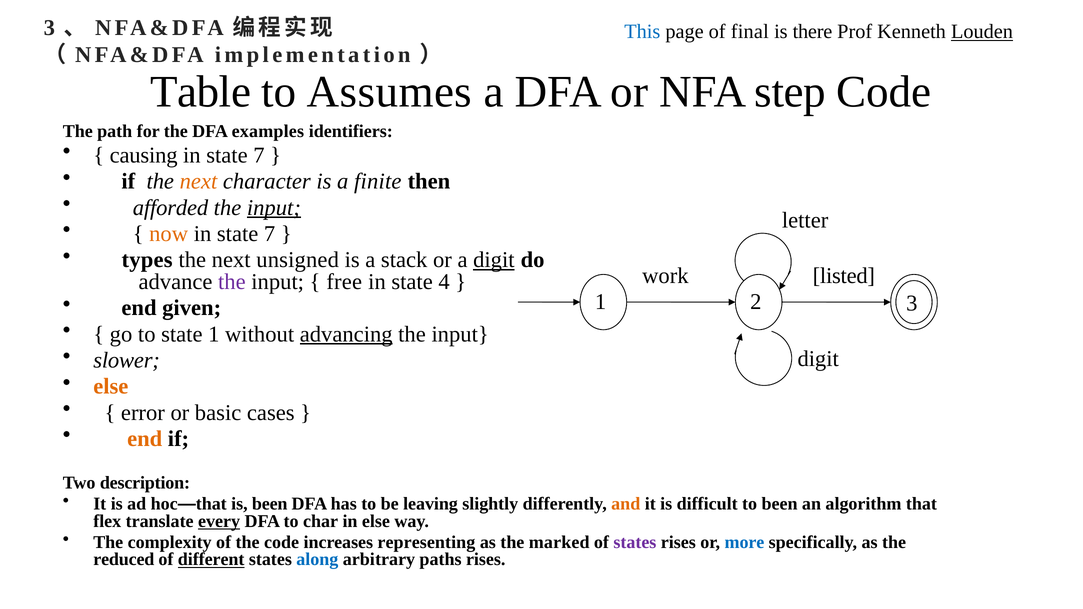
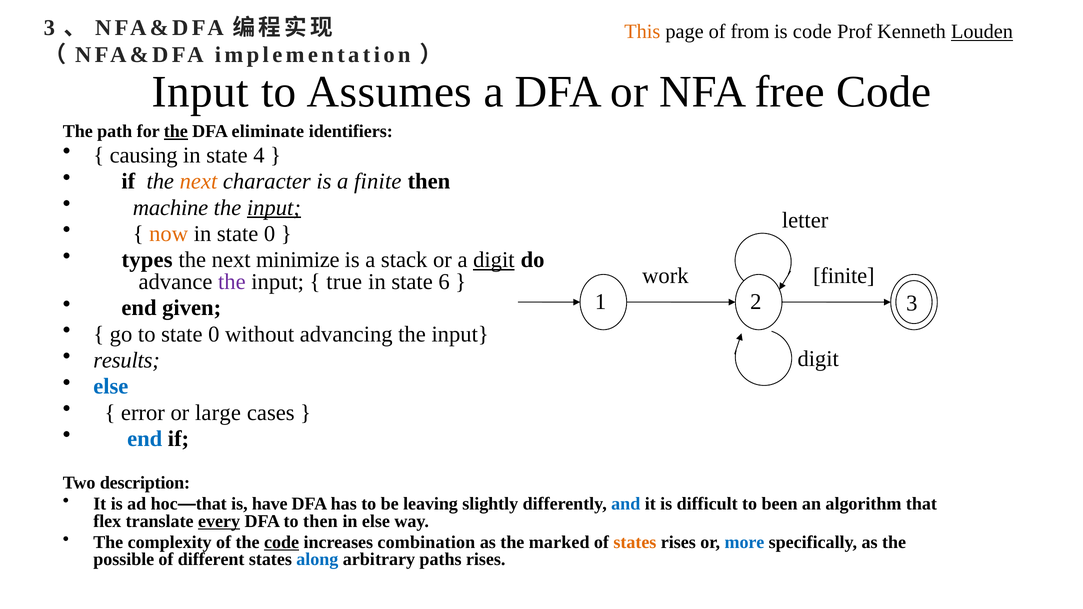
This colour: blue -> orange
final: final -> from
is there: there -> code
Table at (201, 92): Table -> Input
step: step -> free
the at (176, 132) underline: none -> present
examples: examples -> eliminate
7 at (259, 155): 7 -> 4
afforded: afforded -> machine
7 at (270, 234): 7 -> 0
unsigned: unsigned -> minimize
listed at (844, 276): listed -> finite
free: free -> true
4: 4 -> 6
to state 1: 1 -> 0
advancing underline: present -> none
slower: slower -> results
else at (111, 387) colour: orange -> blue
basic: basic -> large
end at (145, 439) colour: orange -> blue
is been: been -> have
and colour: orange -> blue
to char: char -> then
code at (282, 542) underline: none -> present
representing: representing -> combination
states at (635, 542) colour: purple -> orange
reduced: reduced -> possible
different underline: present -> none
